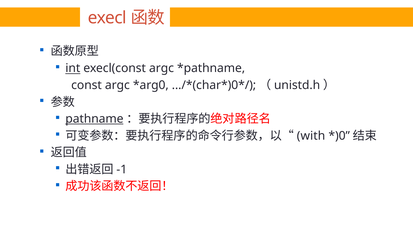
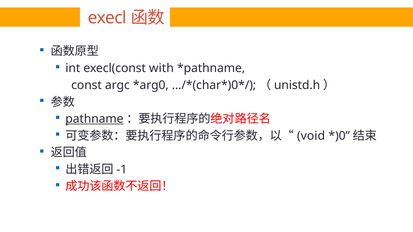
int underline: present -> none
execl(const argc: argc -> with
with: with -> void
